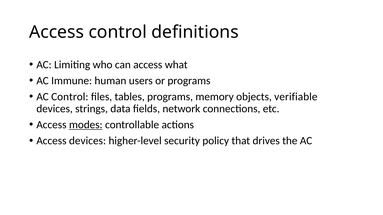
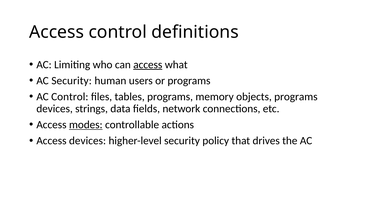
access at (148, 65) underline: none -> present
AC Immune: Immune -> Security
objects verifiable: verifiable -> programs
